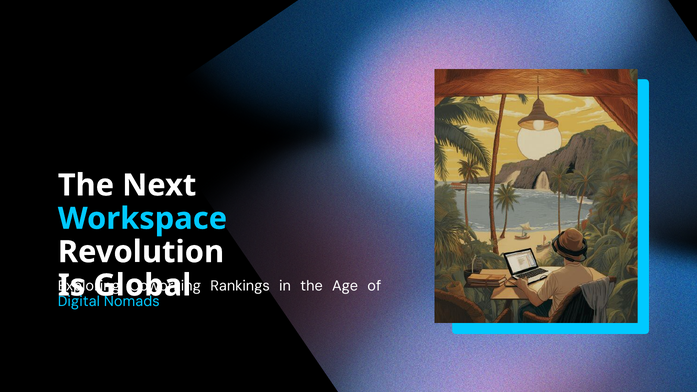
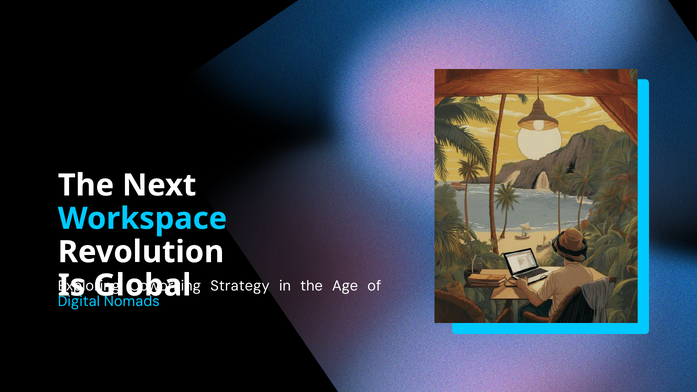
Rankings: Rankings -> Strategy
